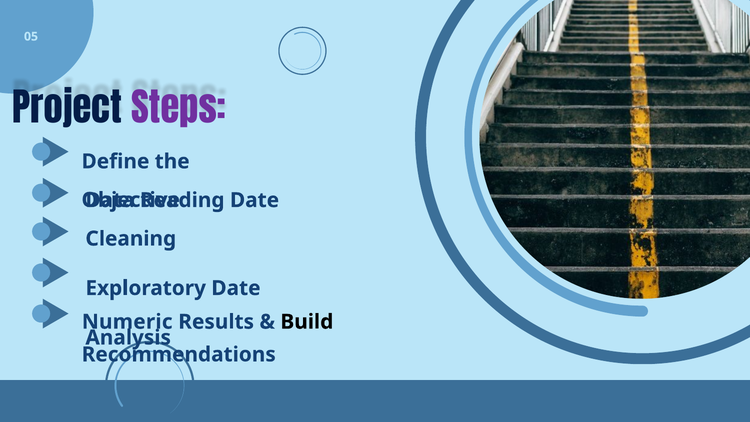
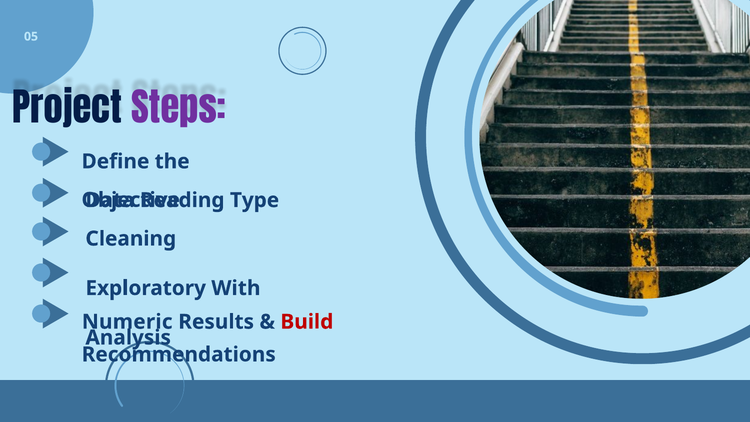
Date at (255, 200): Date -> Type
Exploratory Date: Date -> With
Build colour: black -> red
